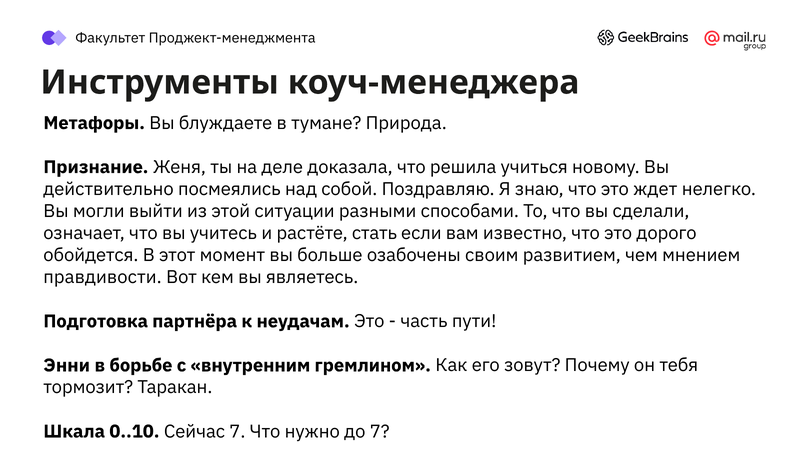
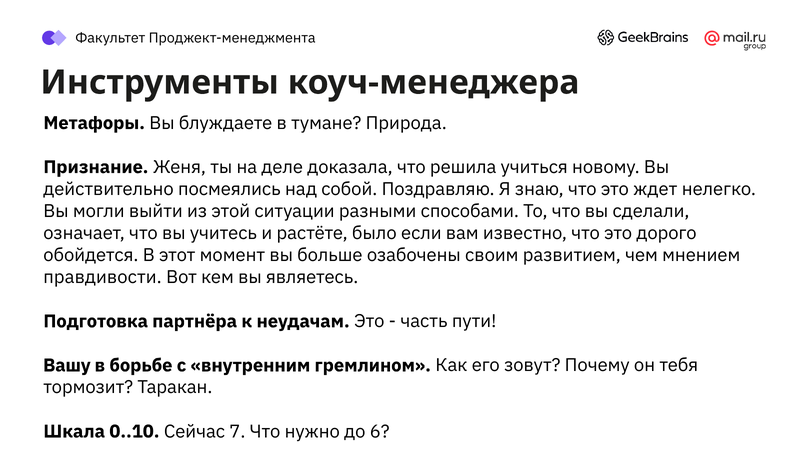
стать: стать -> было
Энни: Энни -> Вашу
до 7: 7 -> 6
